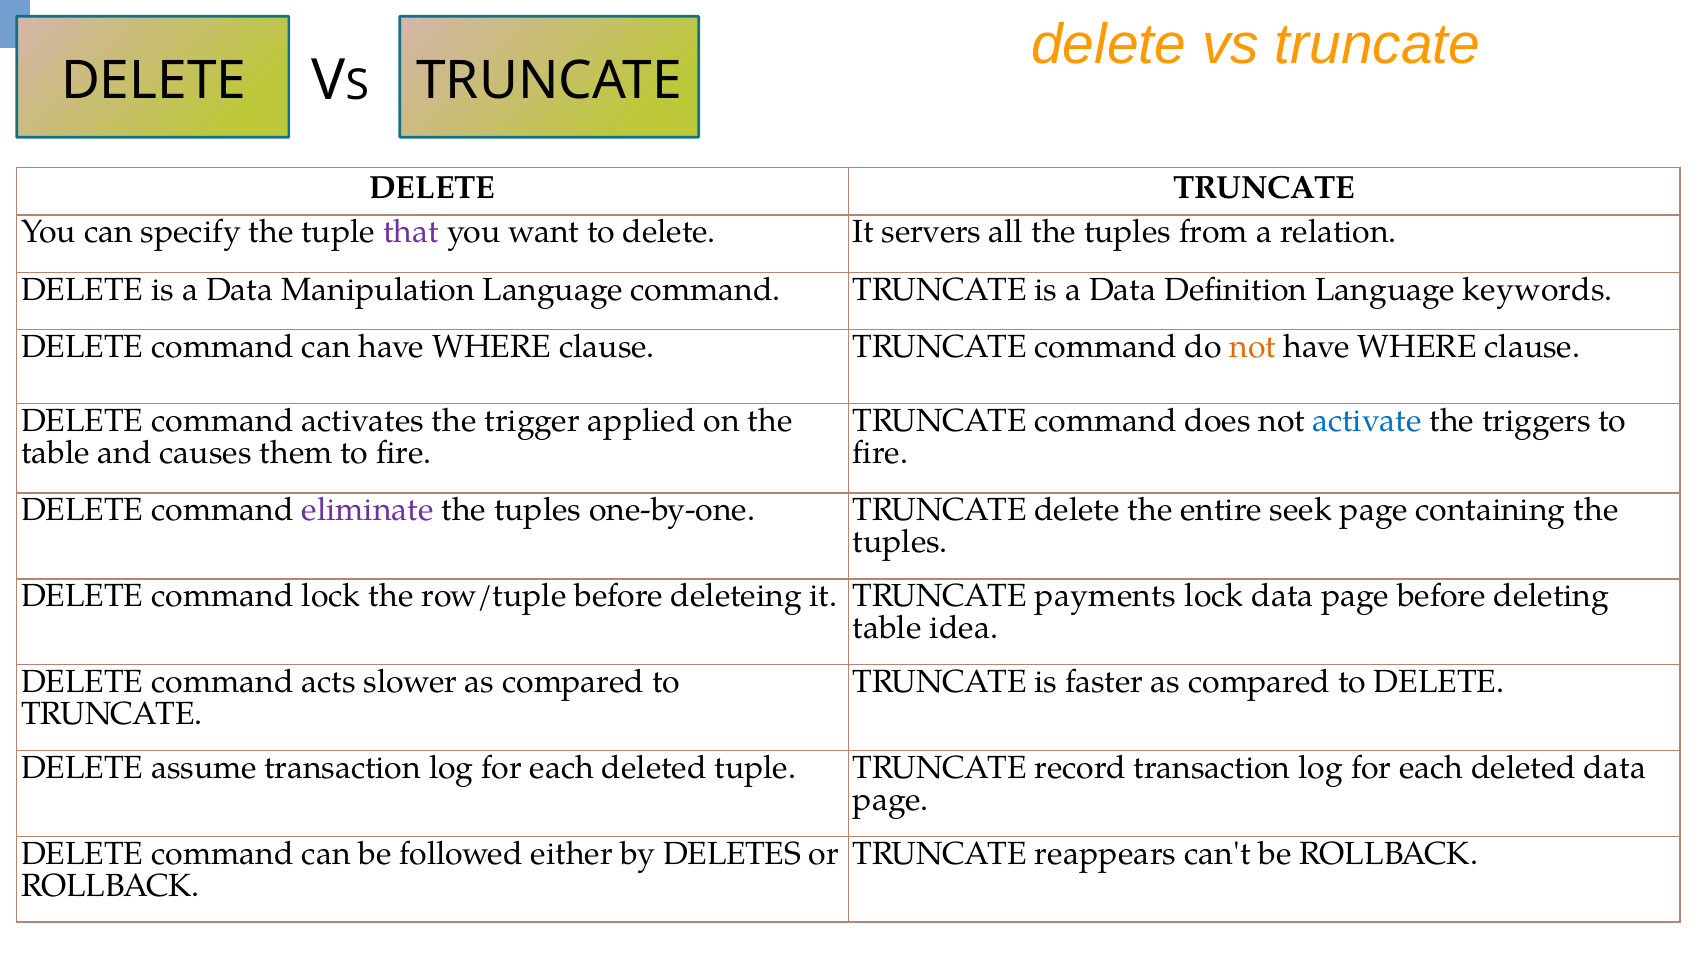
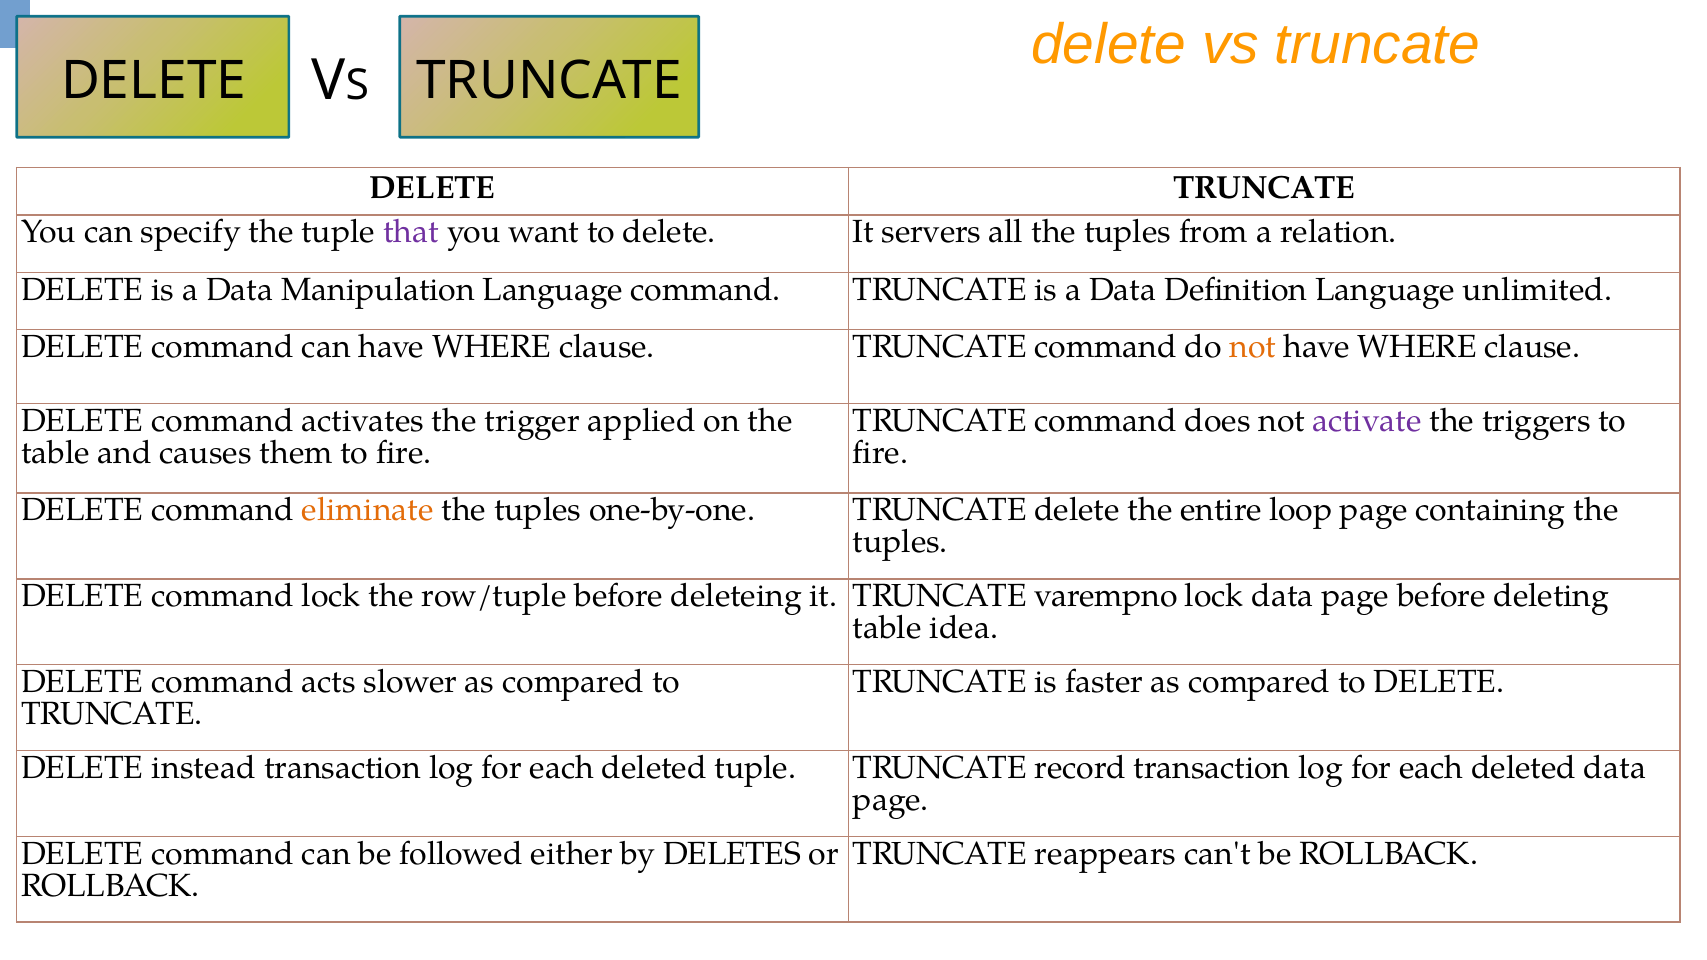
keywords: keywords -> unlimited
activate colour: blue -> purple
eliminate colour: purple -> orange
seek: seek -> loop
payments: payments -> varempno
assume: assume -> instead
